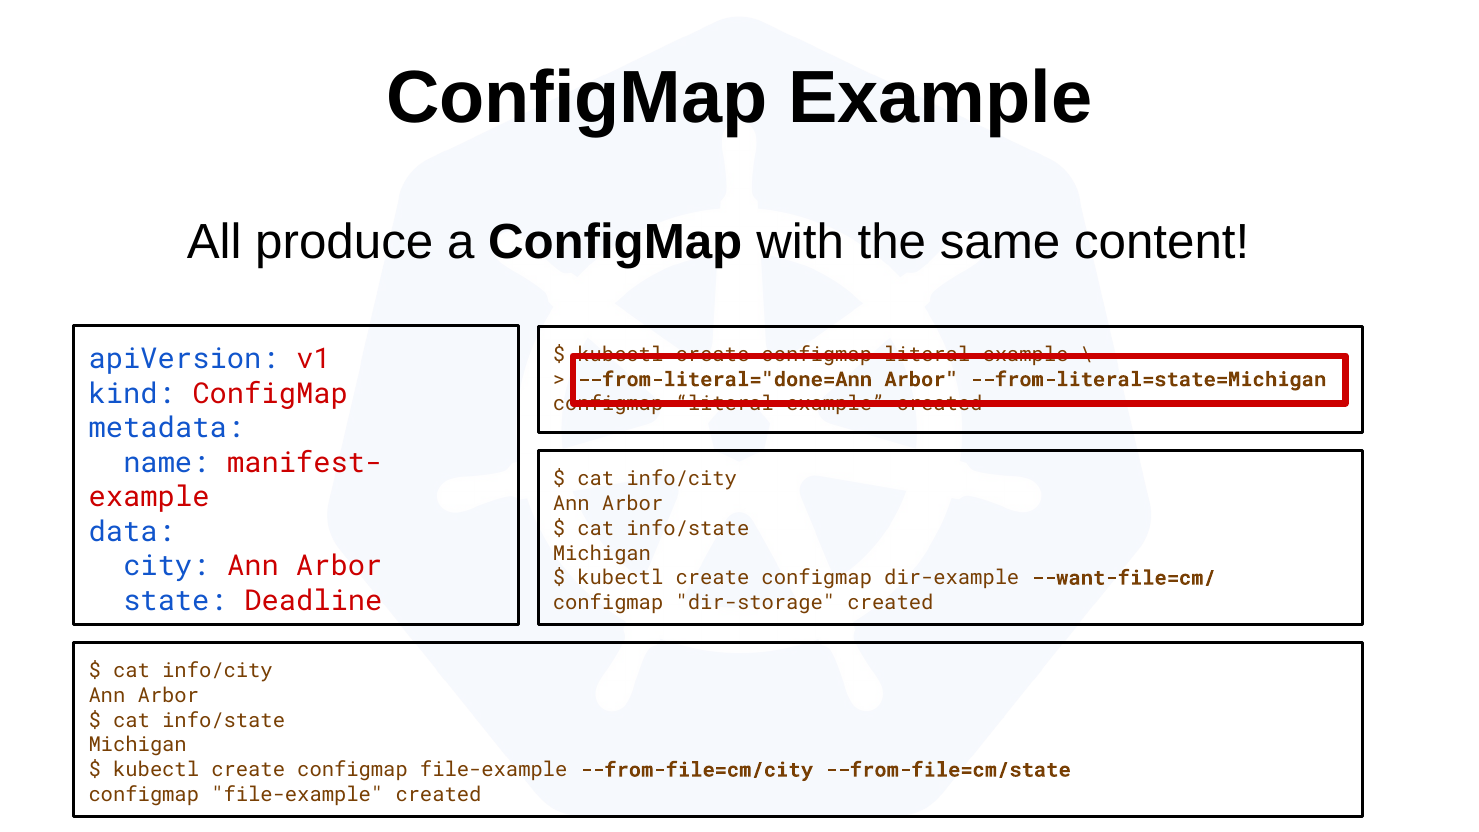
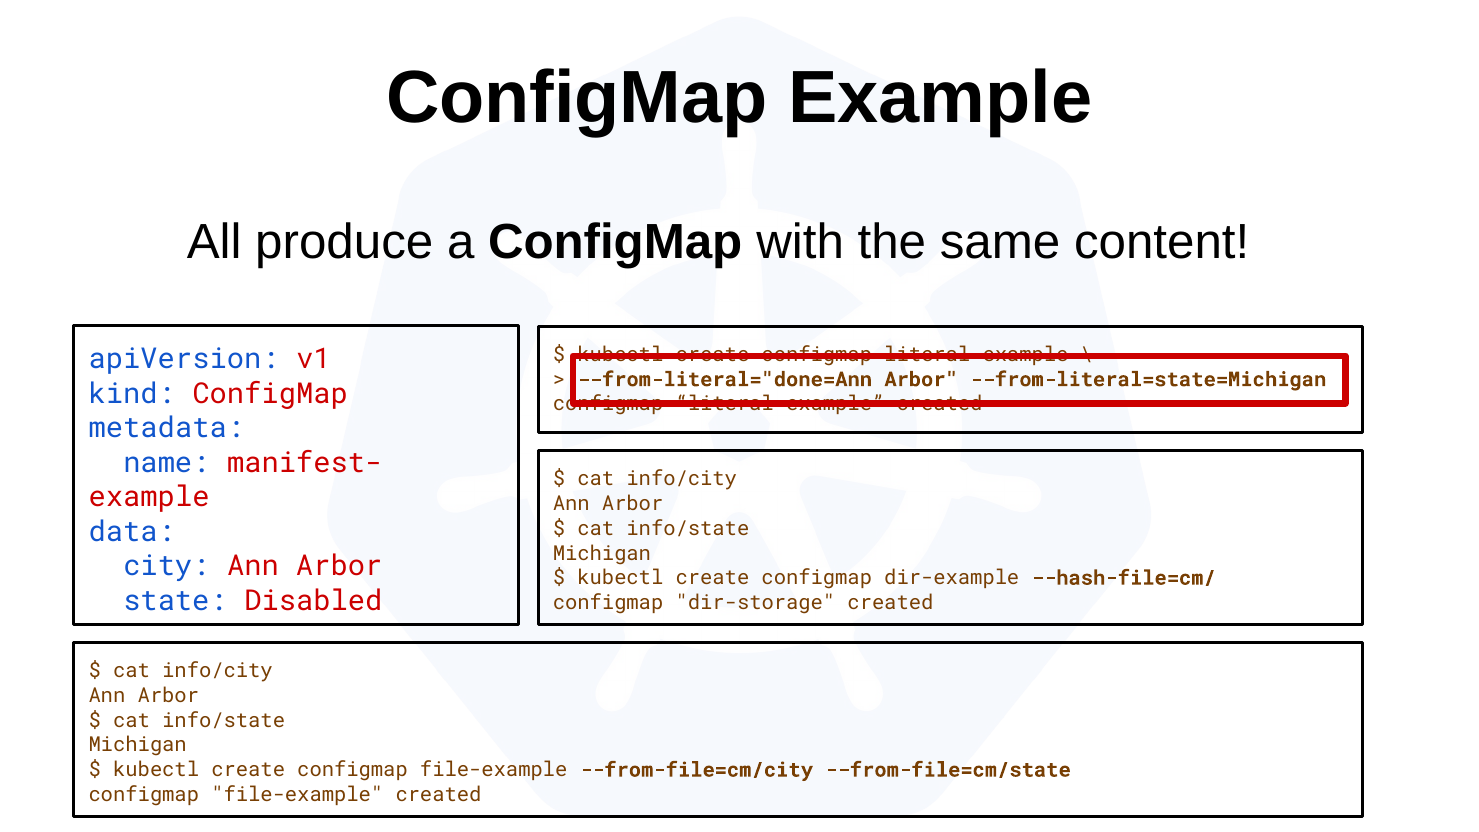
--want-file=cm/: --want-file=cm/ -> --hash-file=cm/
Deadline: Deadline -> Disabled
